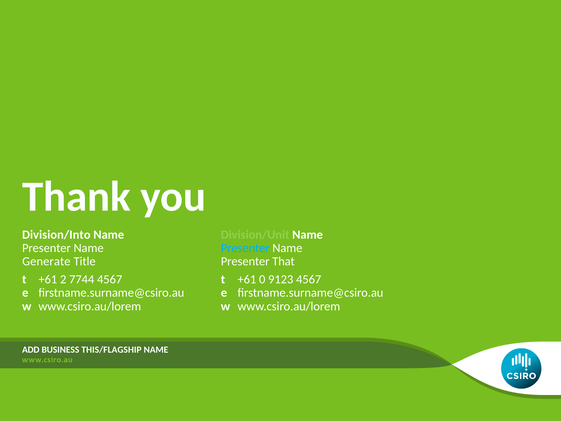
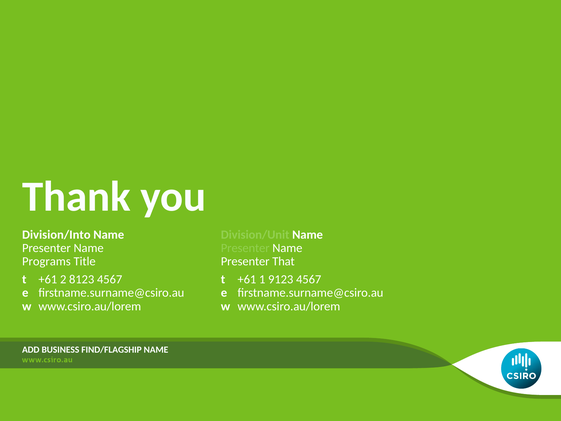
Presenter at (245, 248) colour: light blue -> light green
Generate: Generate -> Programs
7744: 7744 -> 8123
0: 0 -> 1
THIS/FLAGSHIP: THIS/FLAGSHIP -> FIND/FLAGSHIP
